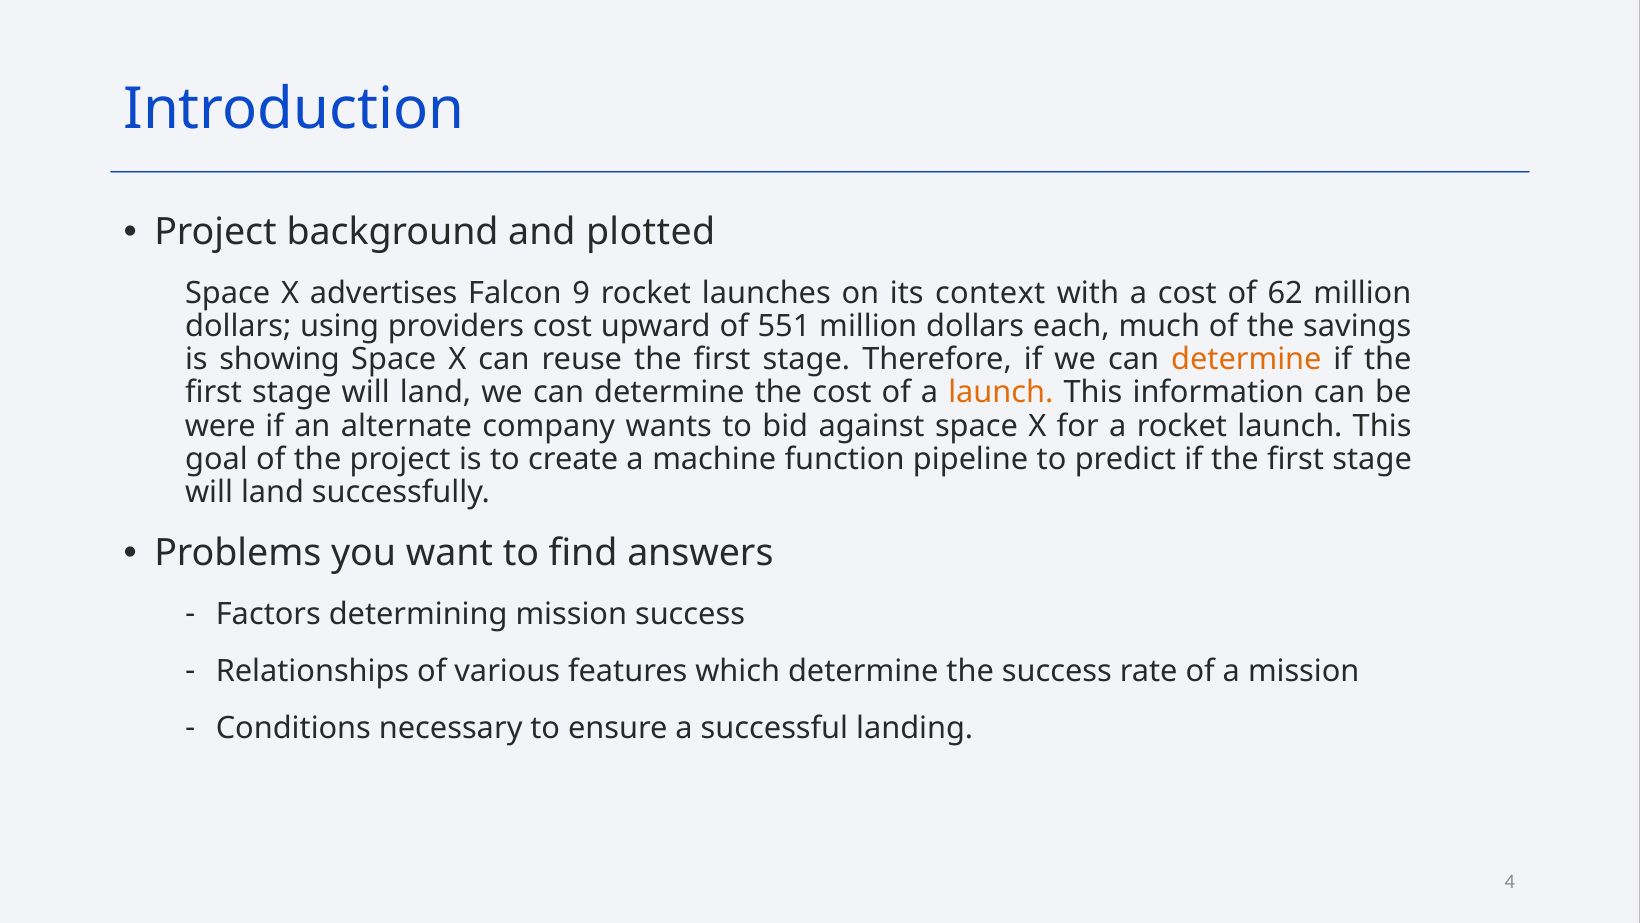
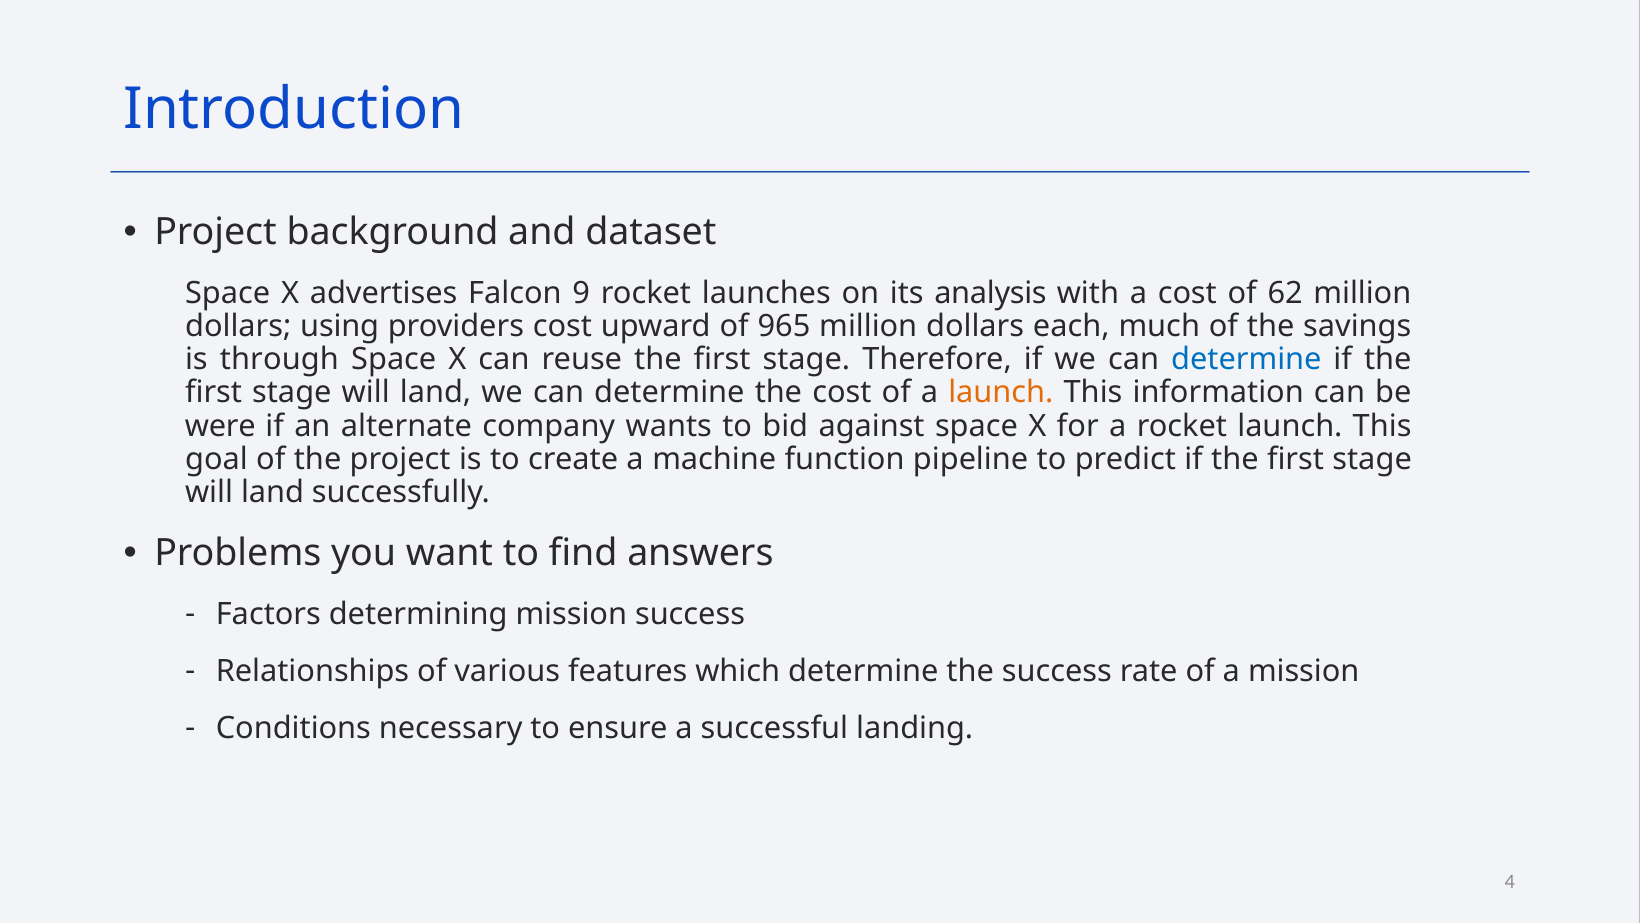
plotted: plotted -> dataset
context: context -> analysis
551: 551 -> 965
showing: showing -> through
determine at (1246, 359) colour: orange -> blue
